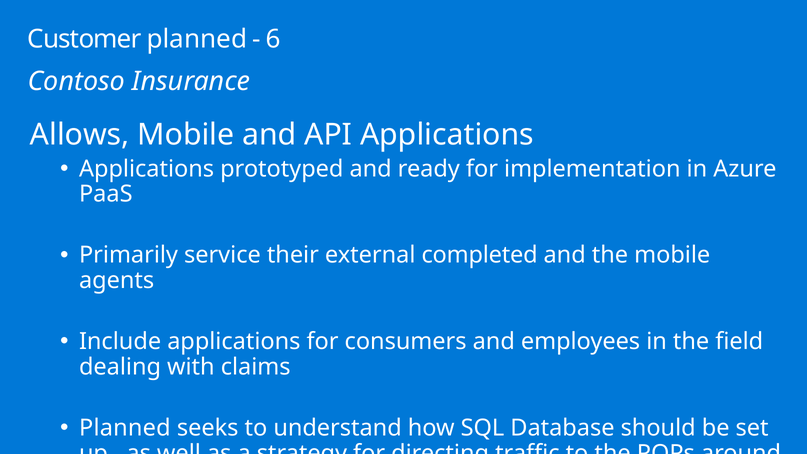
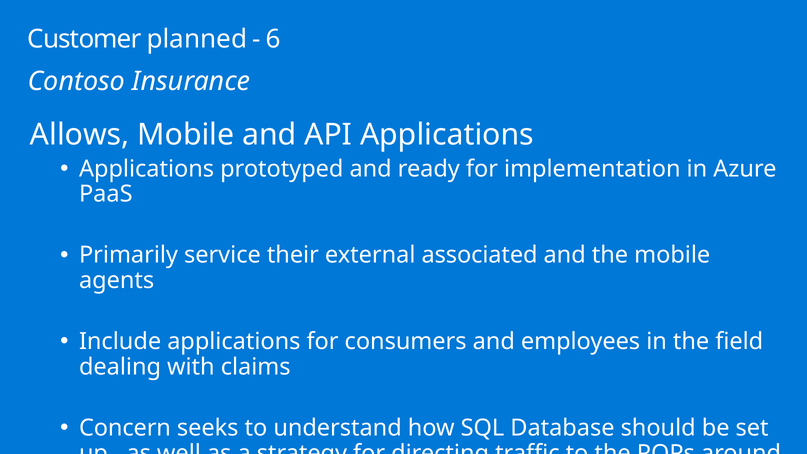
completed: completed -> associated
Planned at (125, 428): Planned -> Concern
